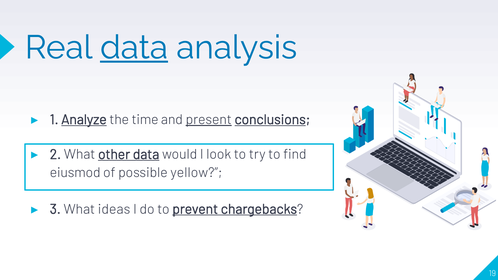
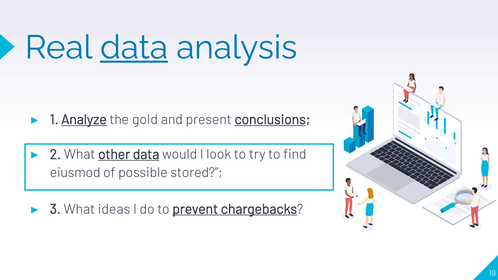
time: time -> gold
present underline: present -> none
yellow: yellow -> stored
